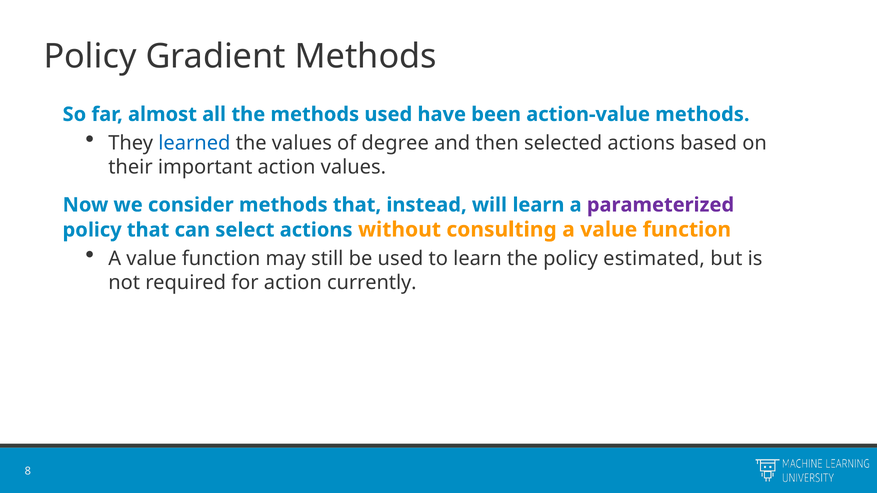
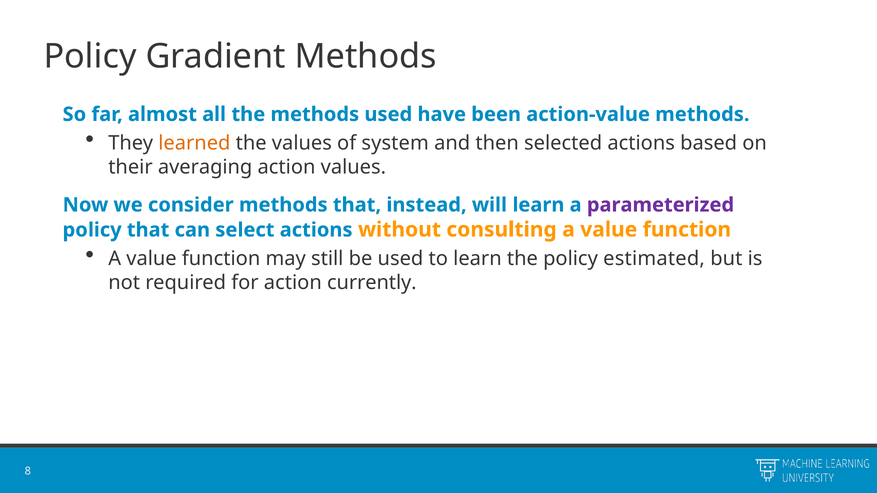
learned colour: blue -> orange
degree: degree -> system
important: important -> averaging
